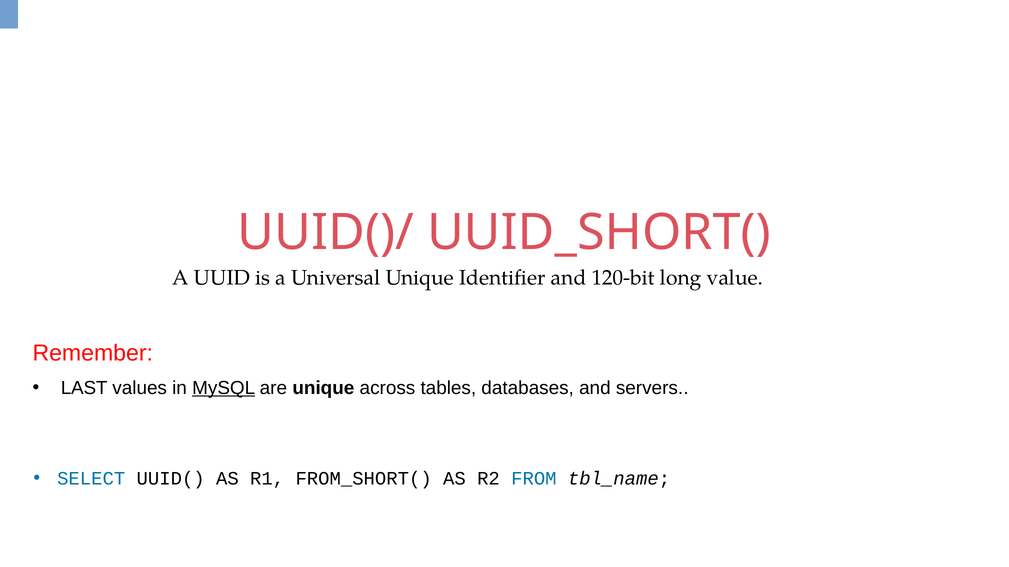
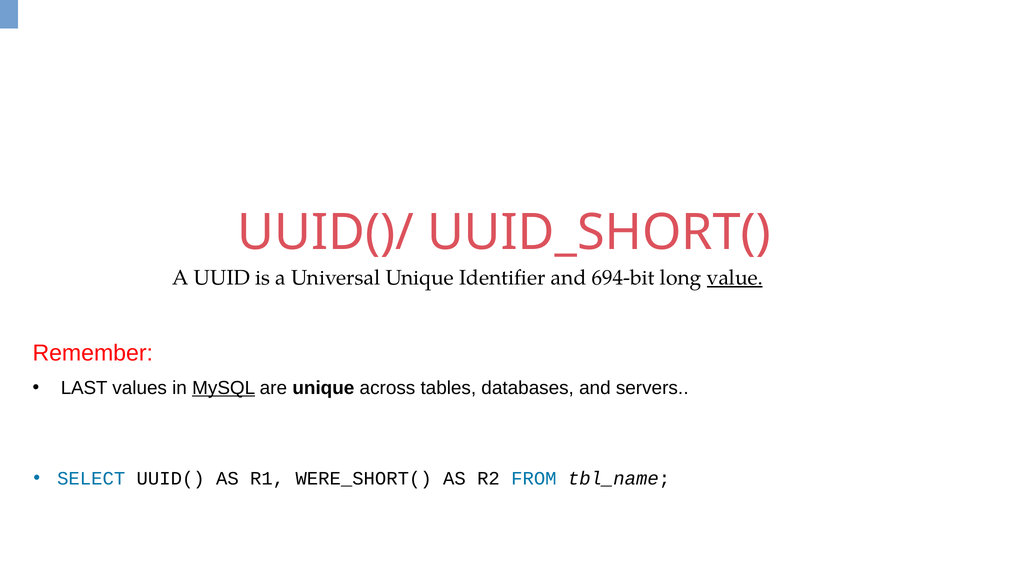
120-bit: 120-bit -> 694-bit
value underline: none -> present
FROM_SHORT(: FROM_SHORT( -> WERE_SHORT(
